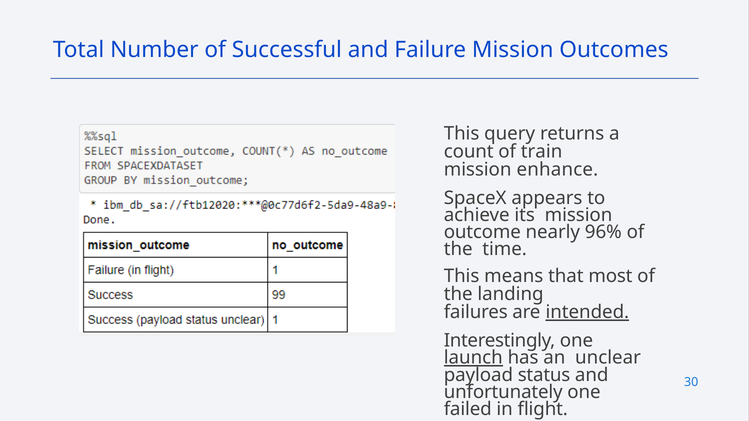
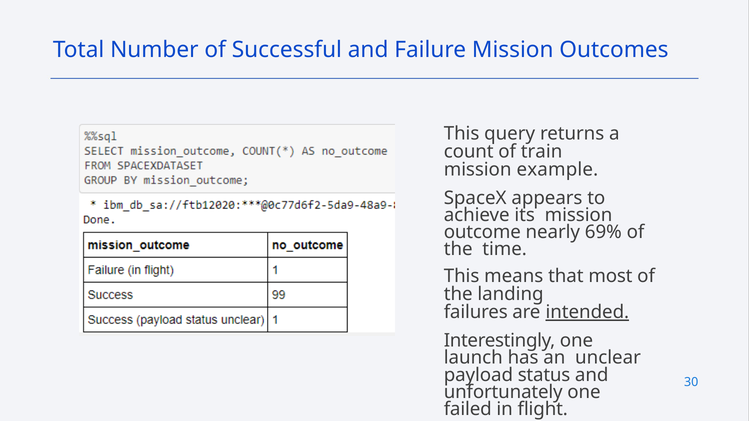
enhance: enhance -> example
96%: 96% -> 69%
launch underline: present -> none
